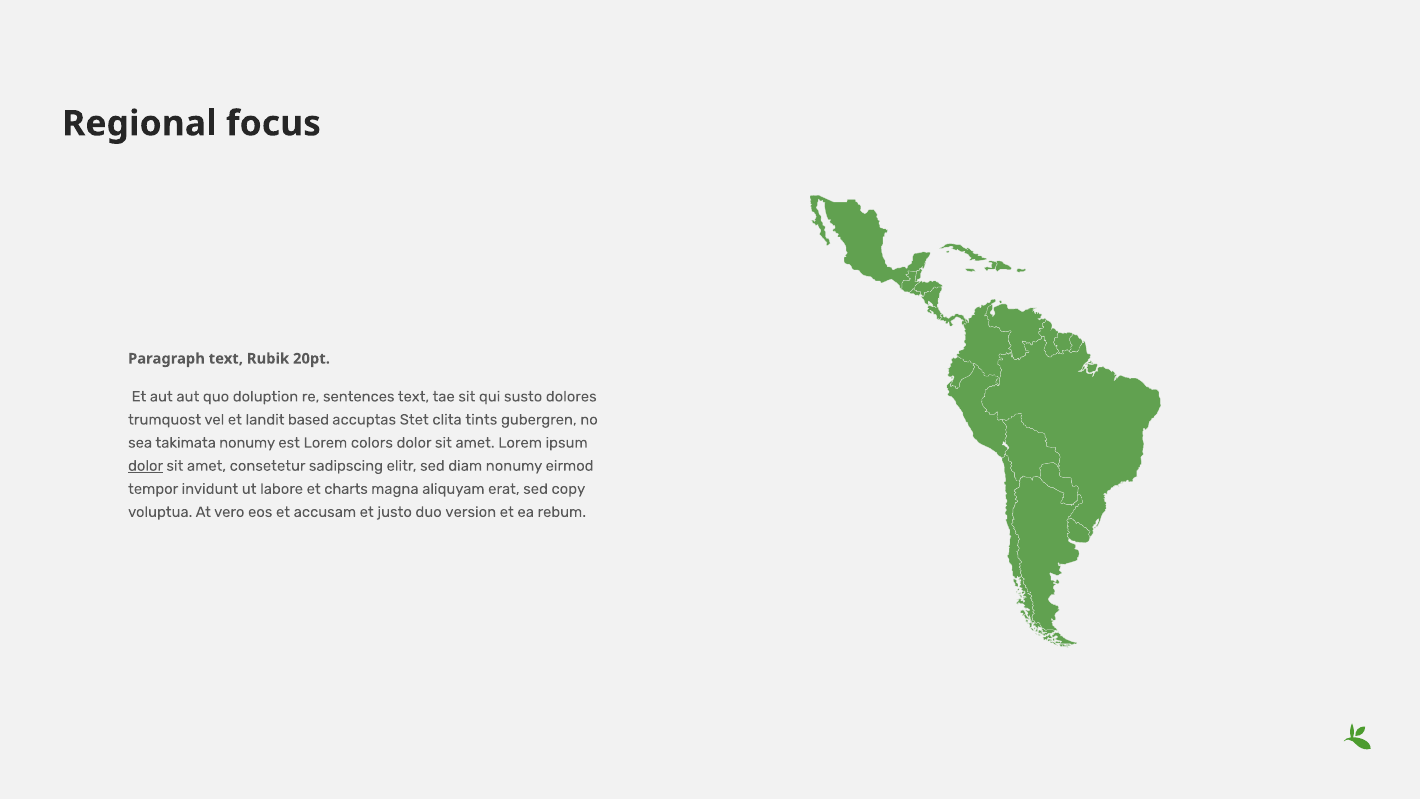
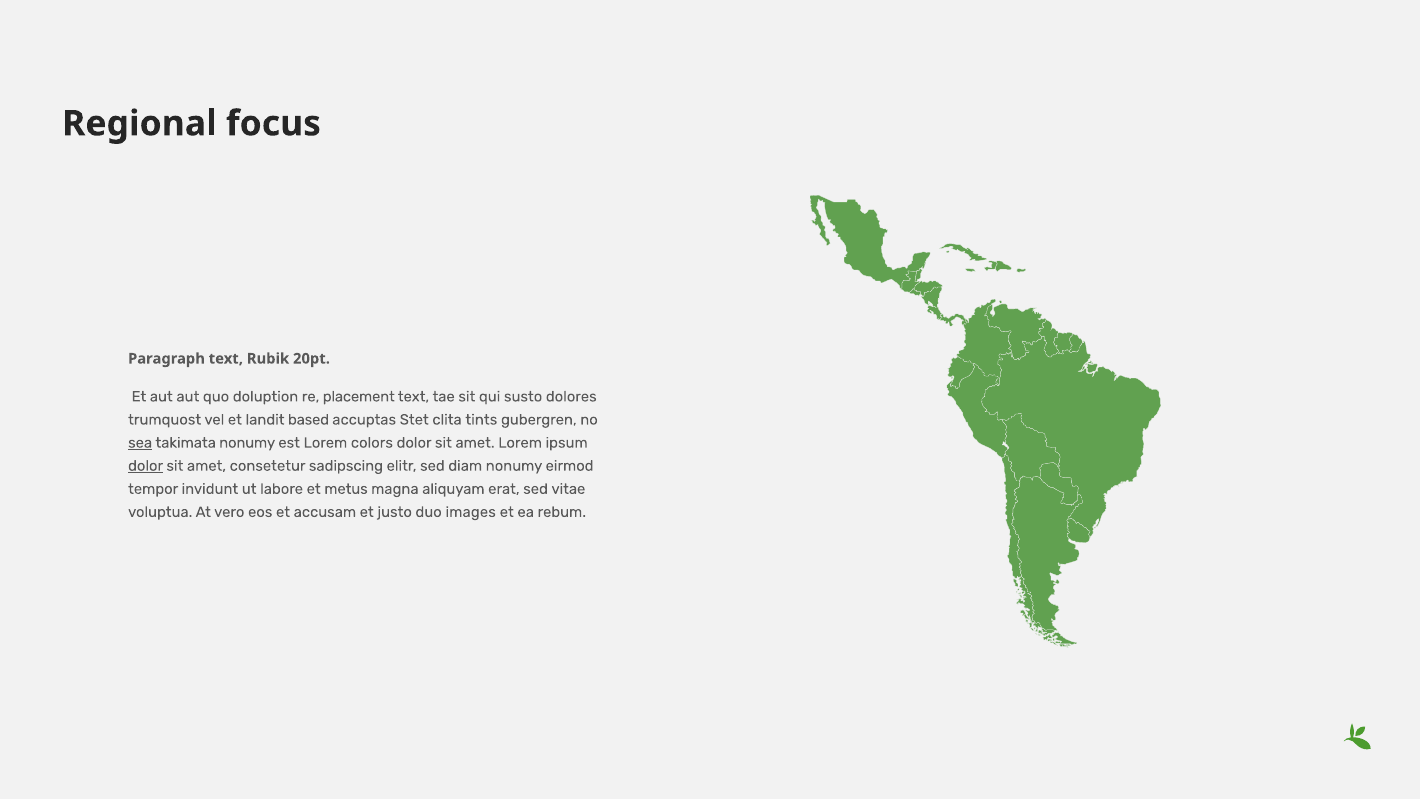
sentences: sentences -> placement
sea underline: none -> present
charts: charts -> metus
copy: copy -> vitae
version: version -> images
